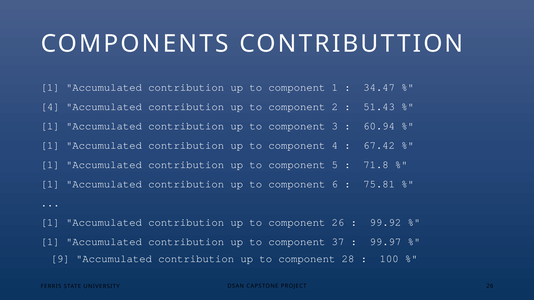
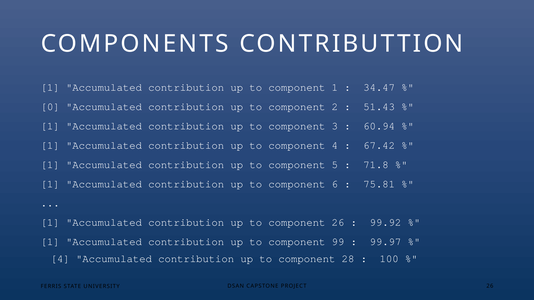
4 at (50, 107): 4 -> 0
37: 37 -> 99
9 at (60, 259): 9 -> 4
